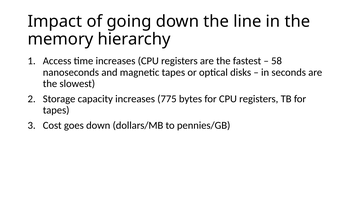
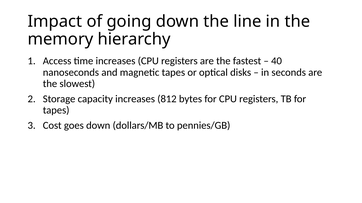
58: 58 -> 40
775: 775 -> 812
